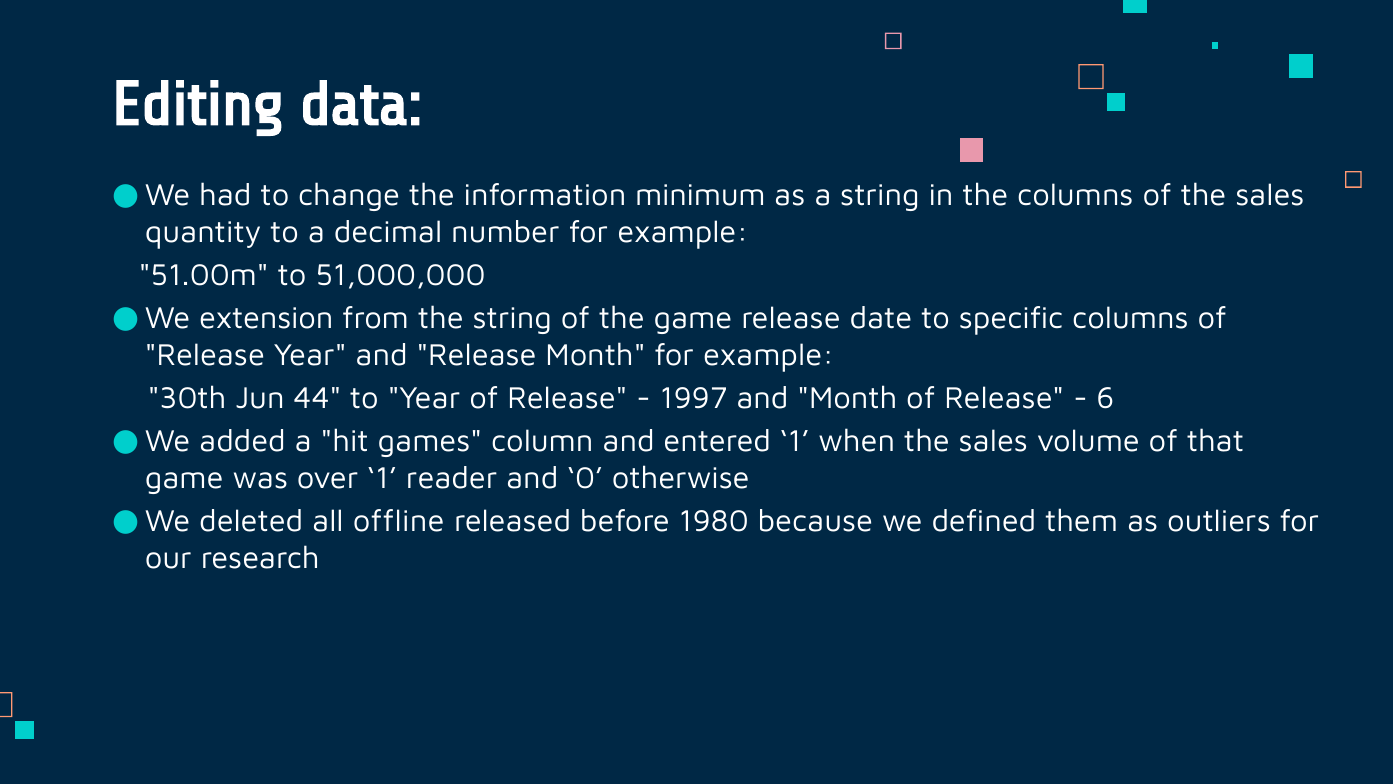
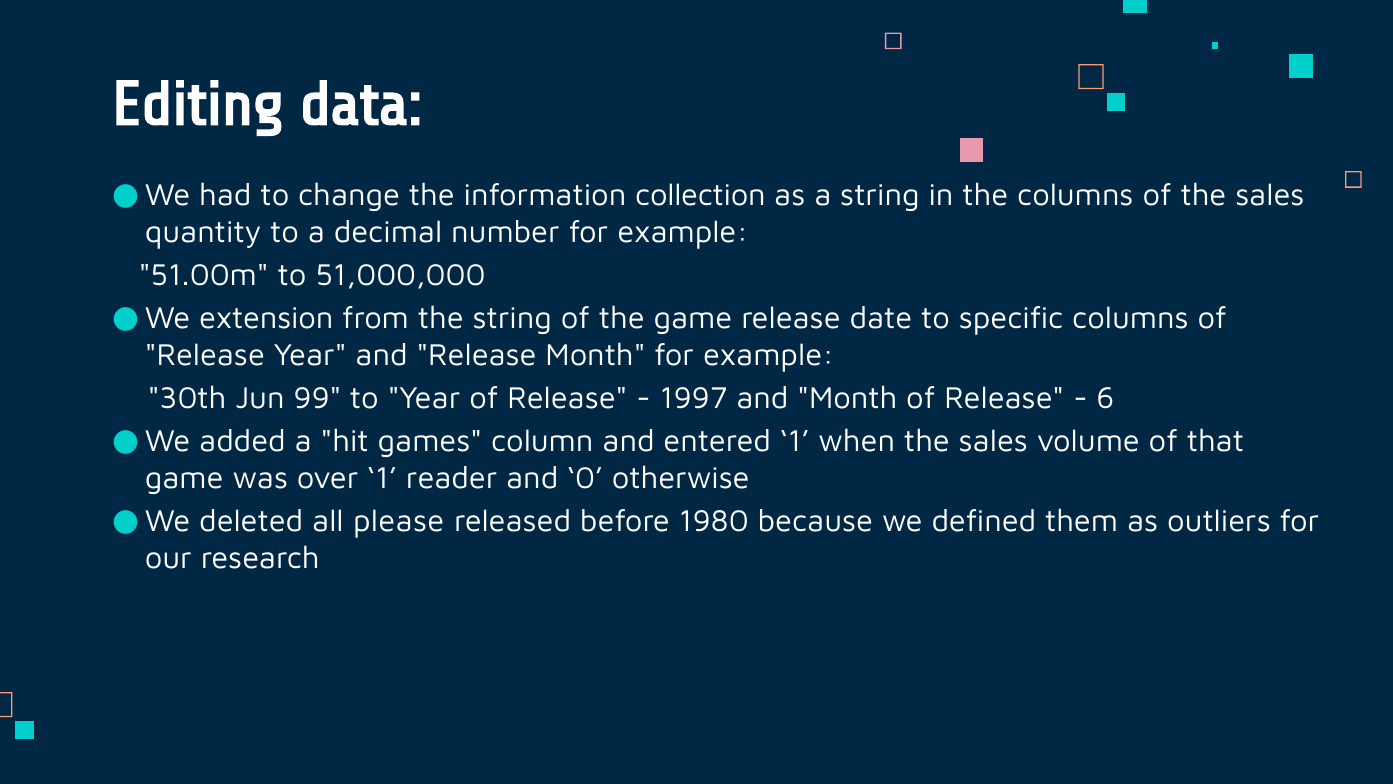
minimum: minimum -> collection
44: 44 -> 99
offline: offline -> please
